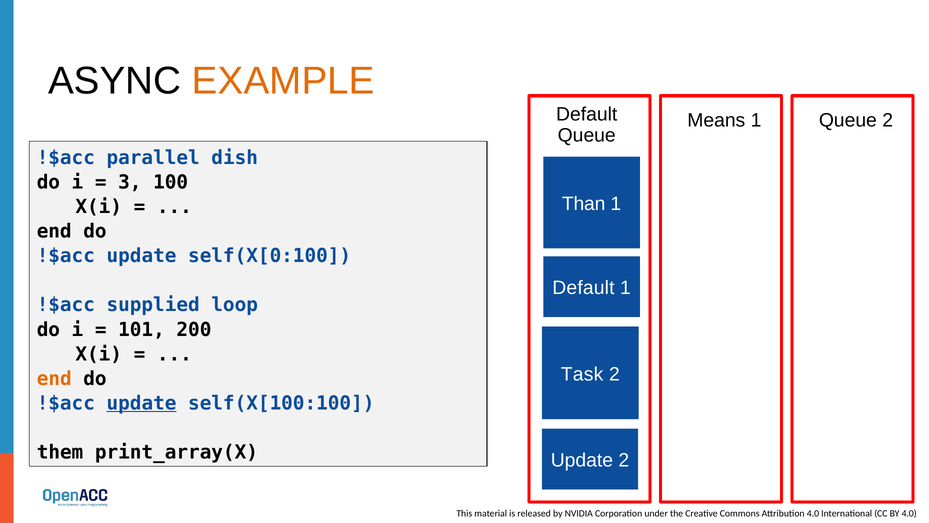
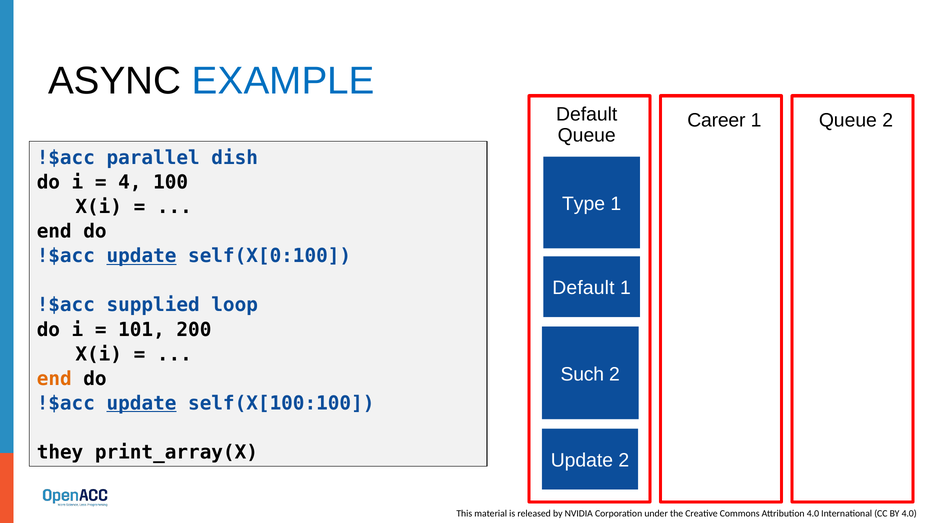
EXAMPLE colour: orange -> blue
Means: Means -> Career
3: 3 -> 4
Than: Than -> Type
update at (141, 256) underline: none -> present
Task: Task -> Such
them: them -> they
